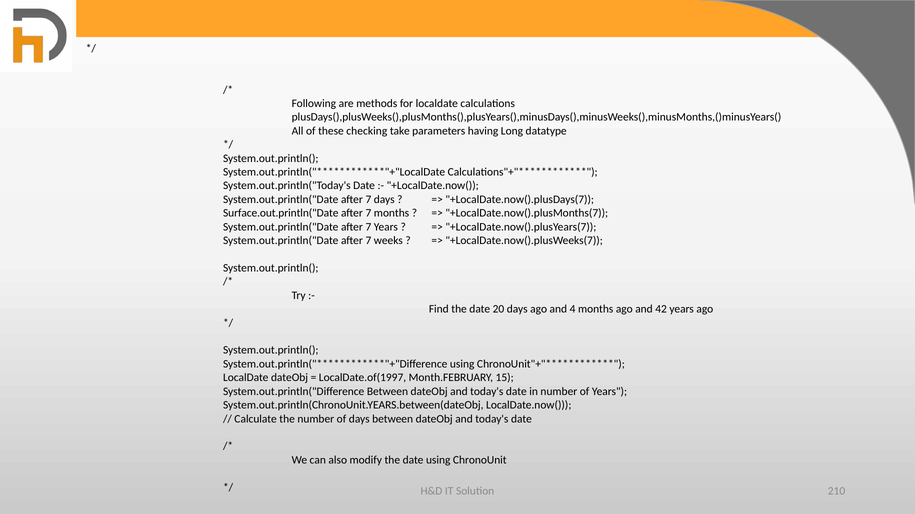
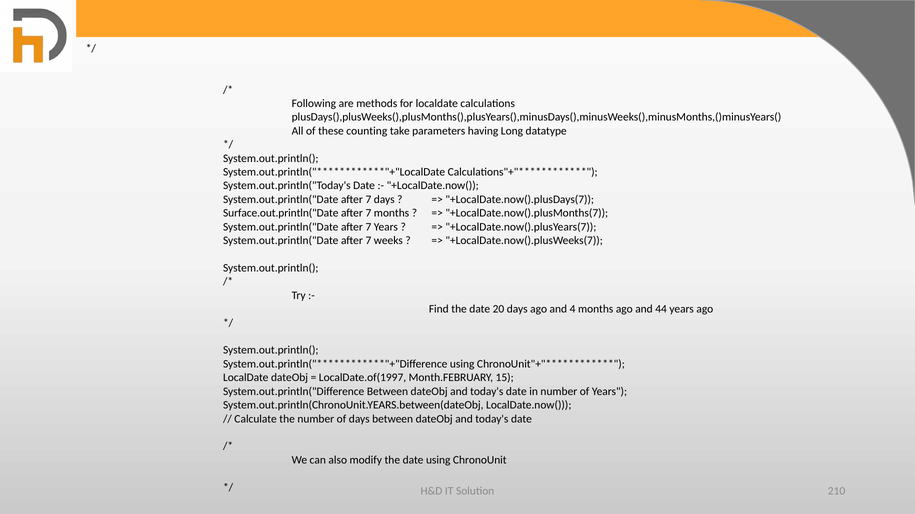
checking: checking -> counting
42: 42 -> 44
